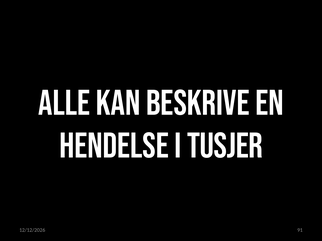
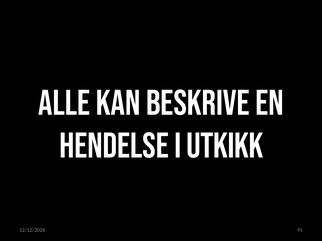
TUSJER: TUSJER -> UTKIKK
